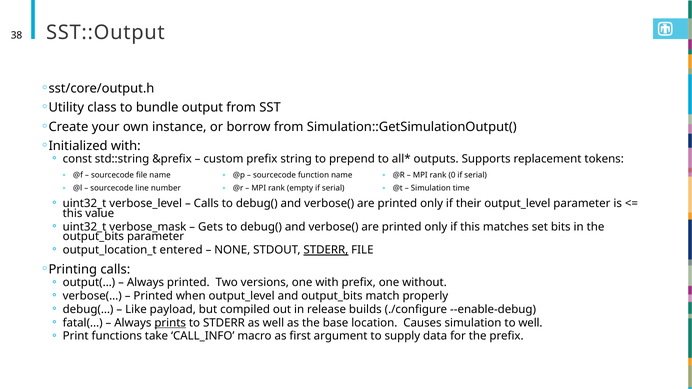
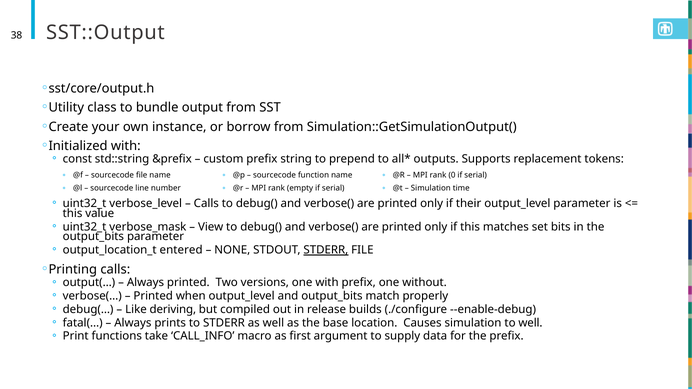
Gets: Gets -> View
payload: payload -> deriving
prints underline: present -> none
